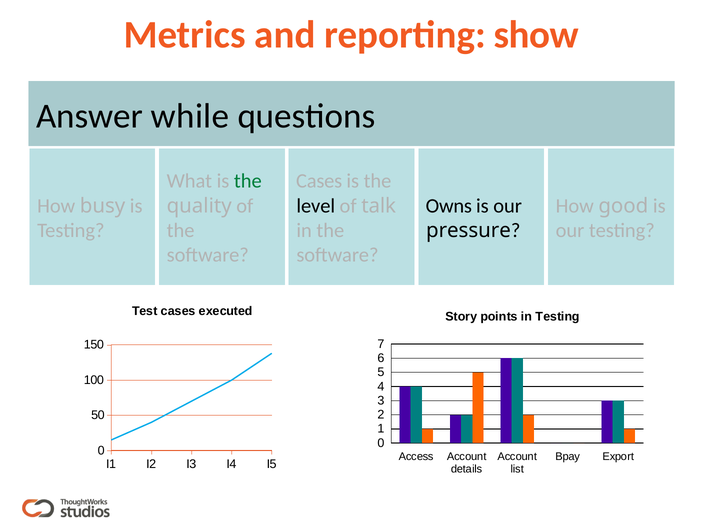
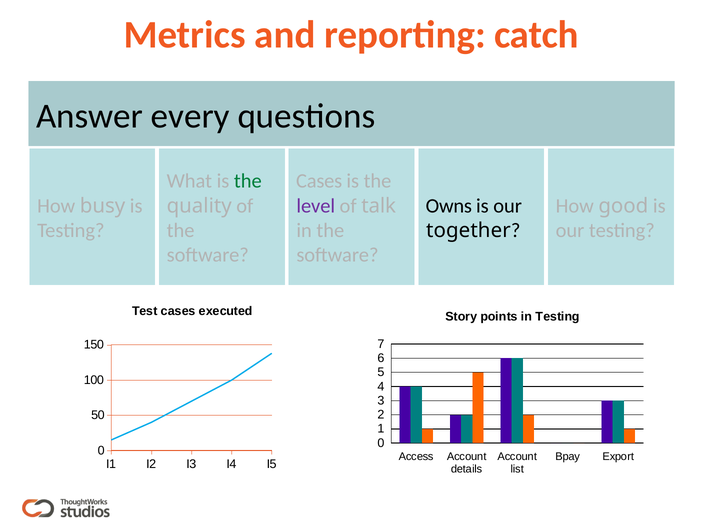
show: show -> catch
while: while -> every
level colour: black -> purple
pressure: pressure -> together
